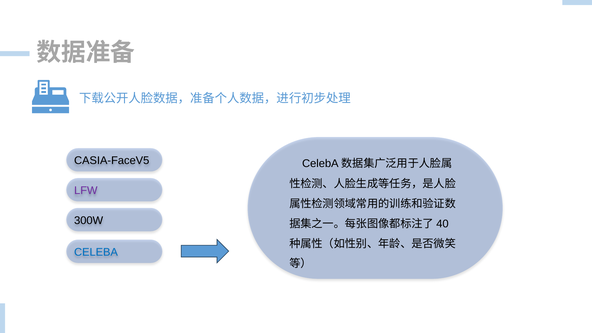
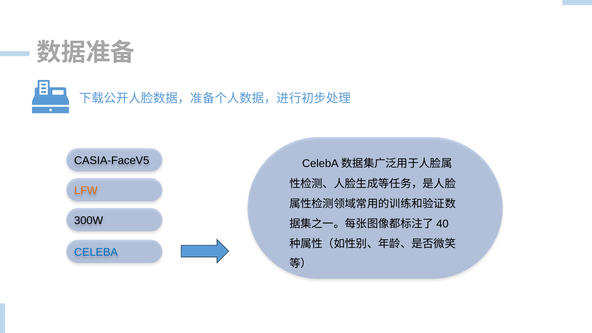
LFW colour: purple -> orange
